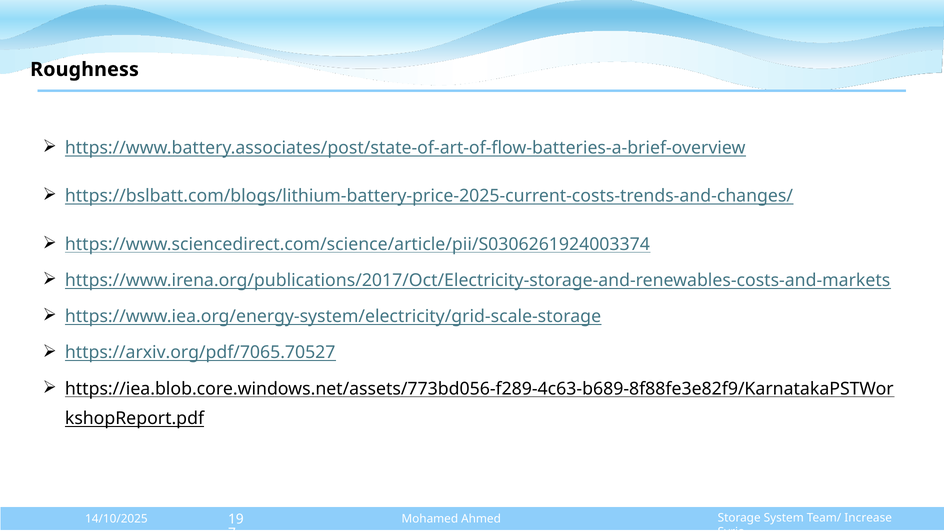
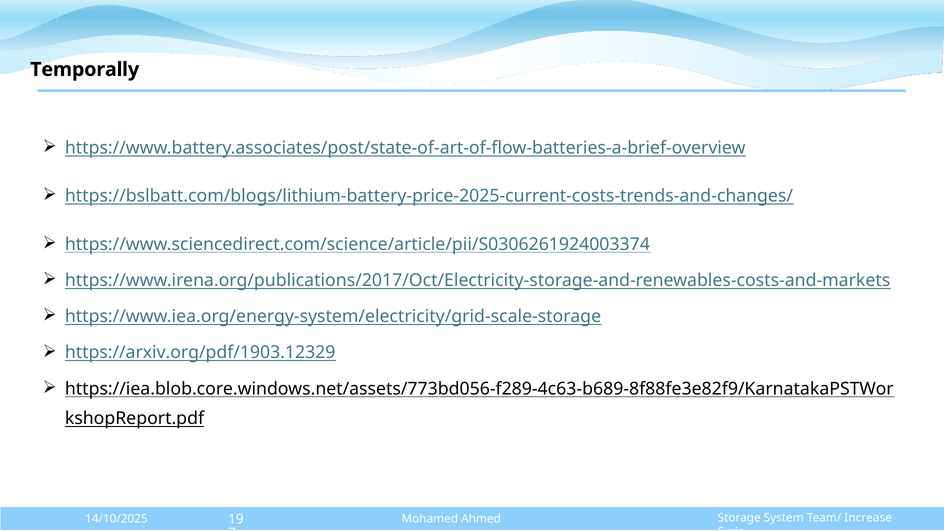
Roughness: Roughness -> Temporally
https://arxiv.org/pdf/7065.70527: https://arxiv.org/pdf/7065.70527 -> https://arxiv.org/pdf/1903.12329
